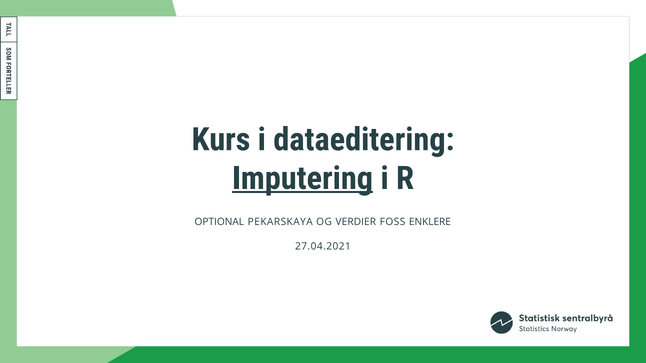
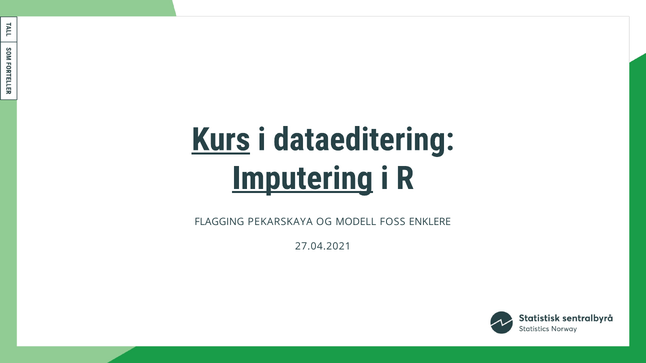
Kurs underline: none -> present
OPTIONAL: OPTIONAL -> FLAGGING
VERDIER: VERDIER -> MODELL
